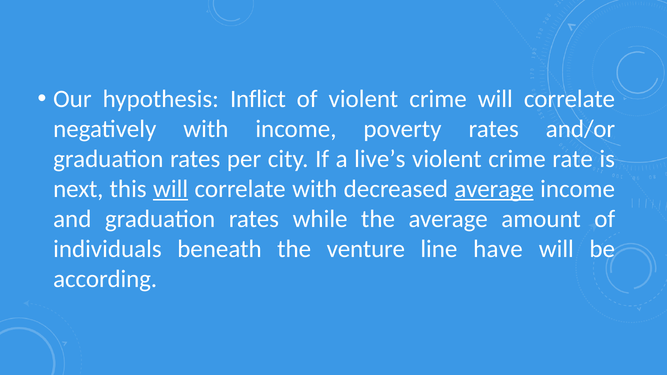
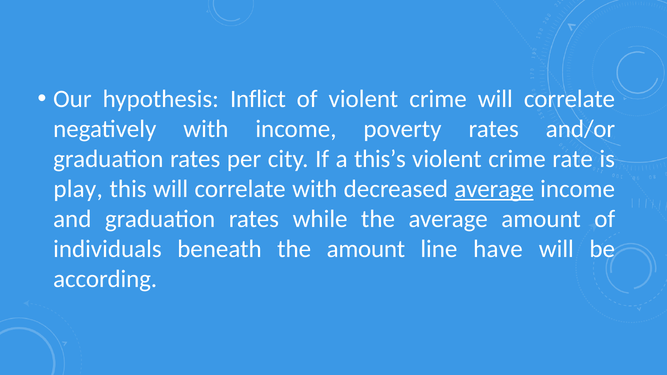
live’s: live’s -> this’s
next: next -> play
will at (171, 189) underline: present -> none
the venture: venture -> amount
